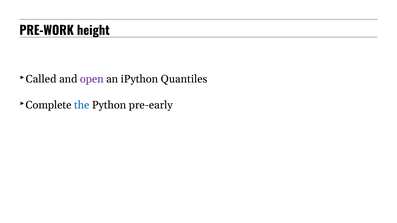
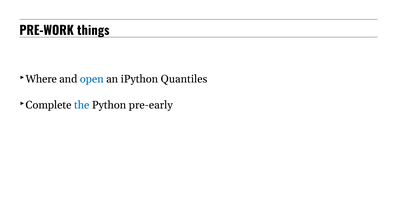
height: height -> things
Called: Called -> Where
open colour: purple -> blue
